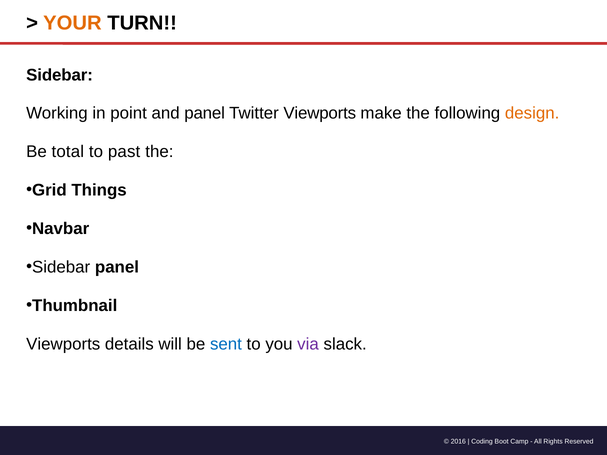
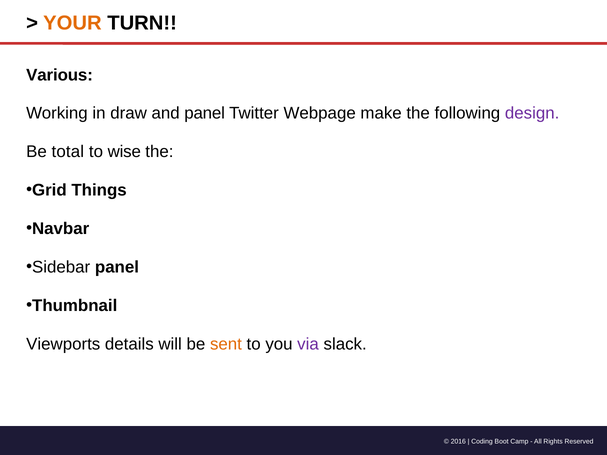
Sidebar at (60, 75): Sidebar -> Various
point: point -> draw
Twitter Viewports: Viewports -> Webpage
design colour: orange -> purple
past: past -> wise
sent colour: blue -> orange
